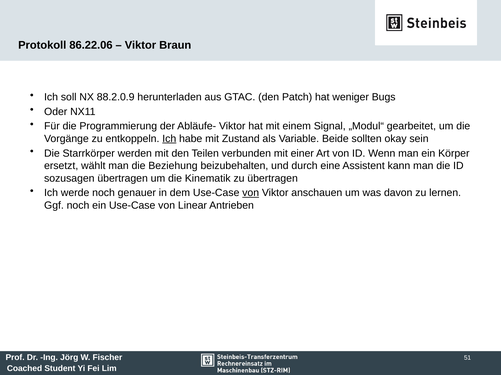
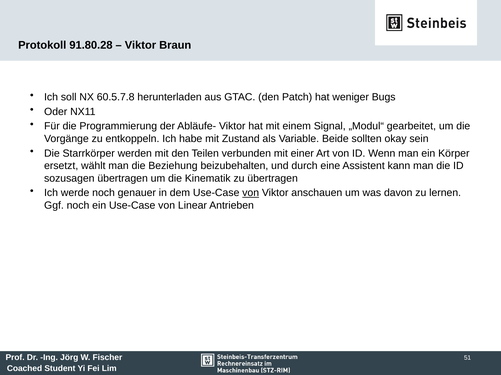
86.22.06: 86.22.06 -> 91.80.28
88.2.0.9: 88.2.0.9 -> 60.5.7.8
Ich at (169, 139) underline: present -> none
